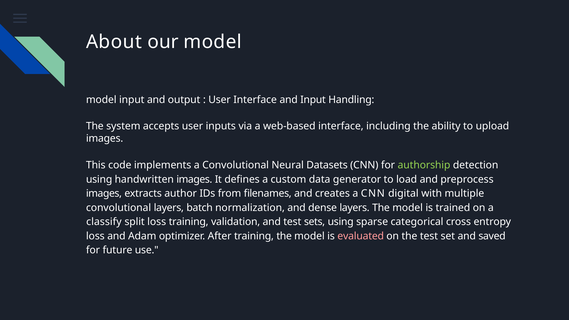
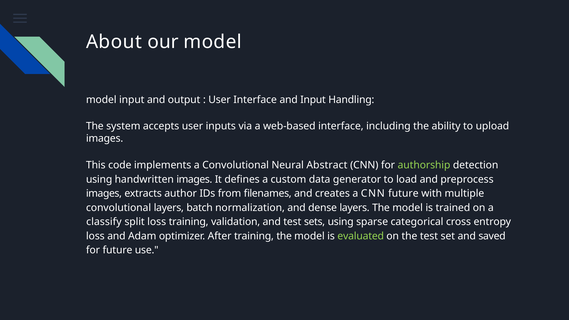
Datasets: Datasets -> Abstract
CNN digital: digital -> future
evaluated colour: pink -> light green
